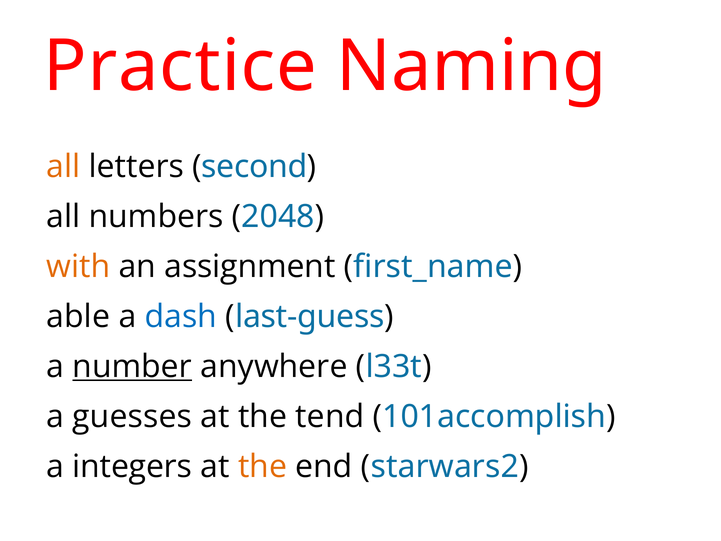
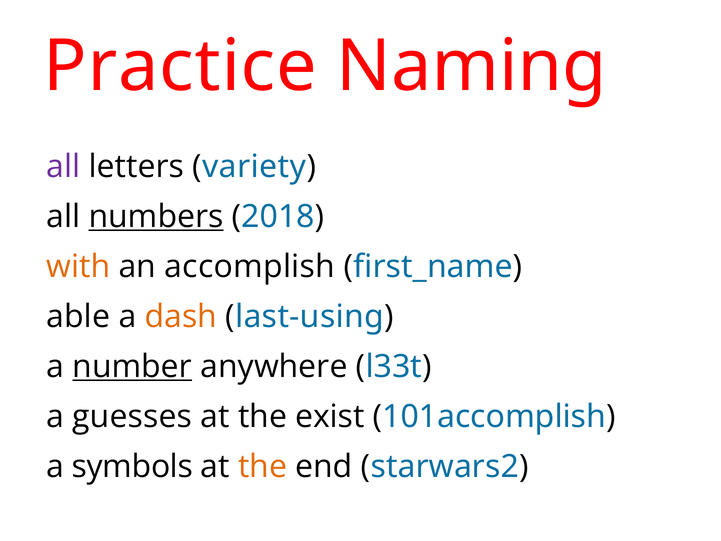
all at (63, 166) colour: orange -> purple
second: second -> variety
numbers underline: none -> present
2048: 2048 -> 2018
assignment: assignment -> accomplish
dash colour: blue -> orange
last-guess: last-guess -> last-using
tend: tend -> exist
integers: integers -> symbols
